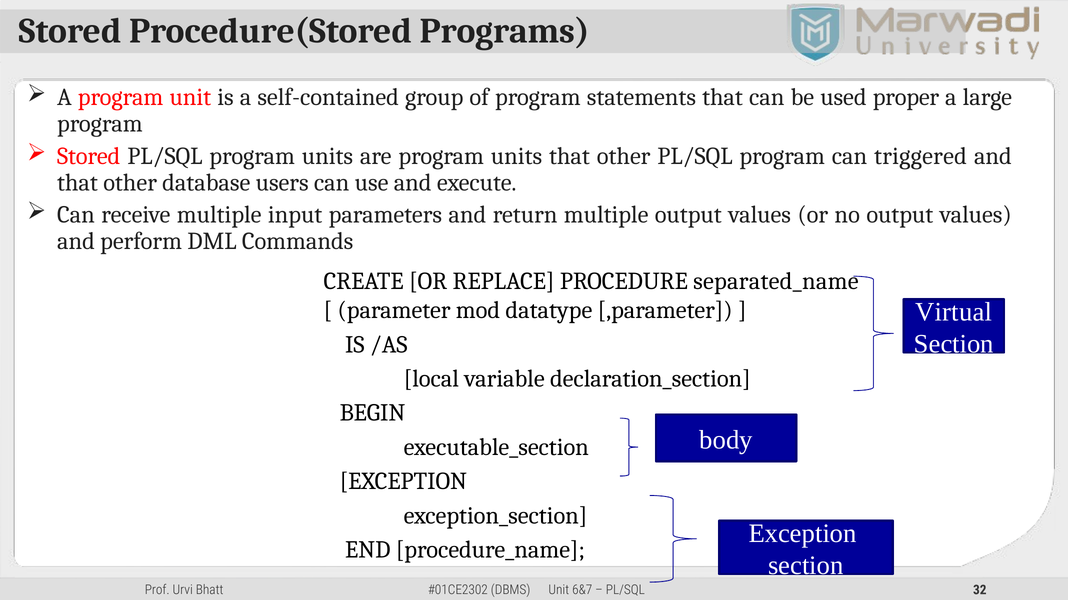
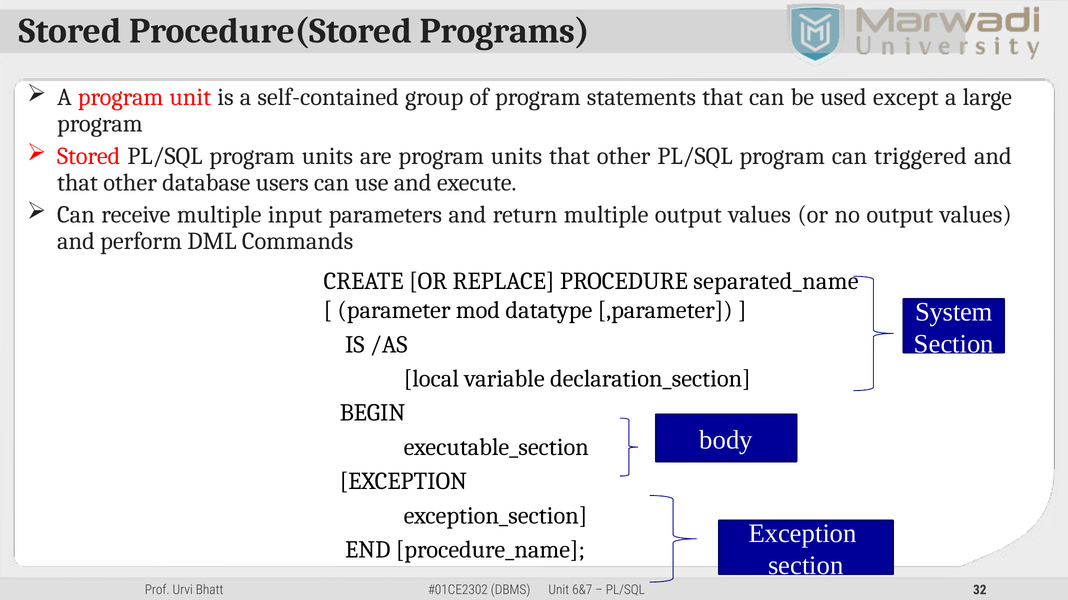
proper: proper -> except
Virtual: Virtual -> System
